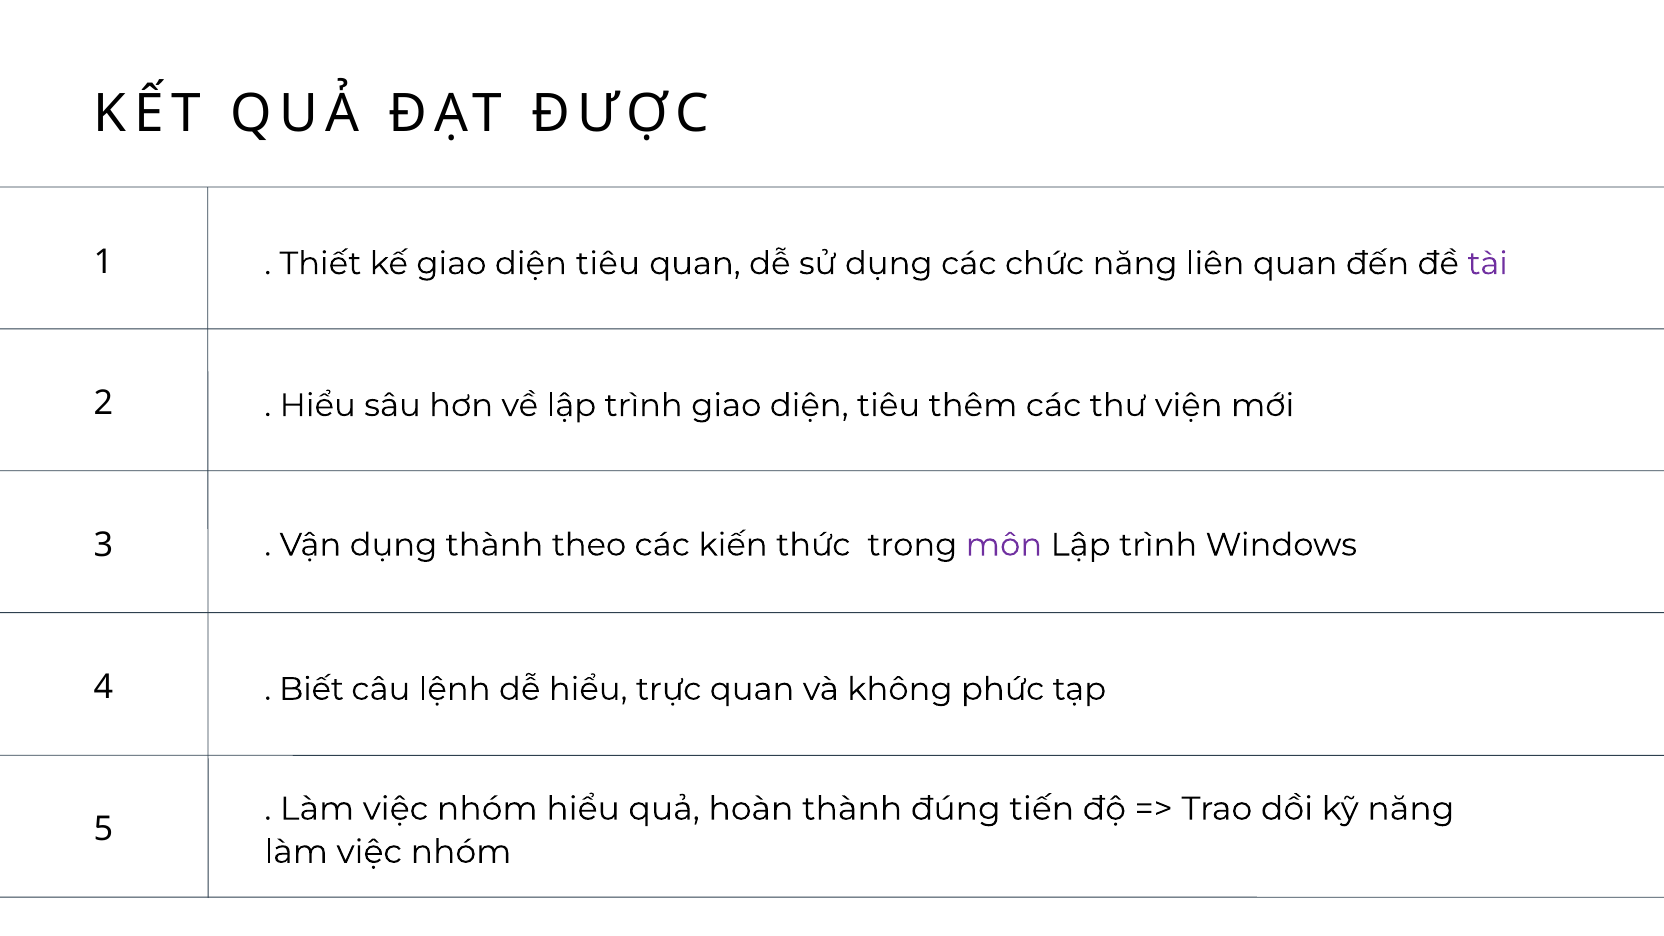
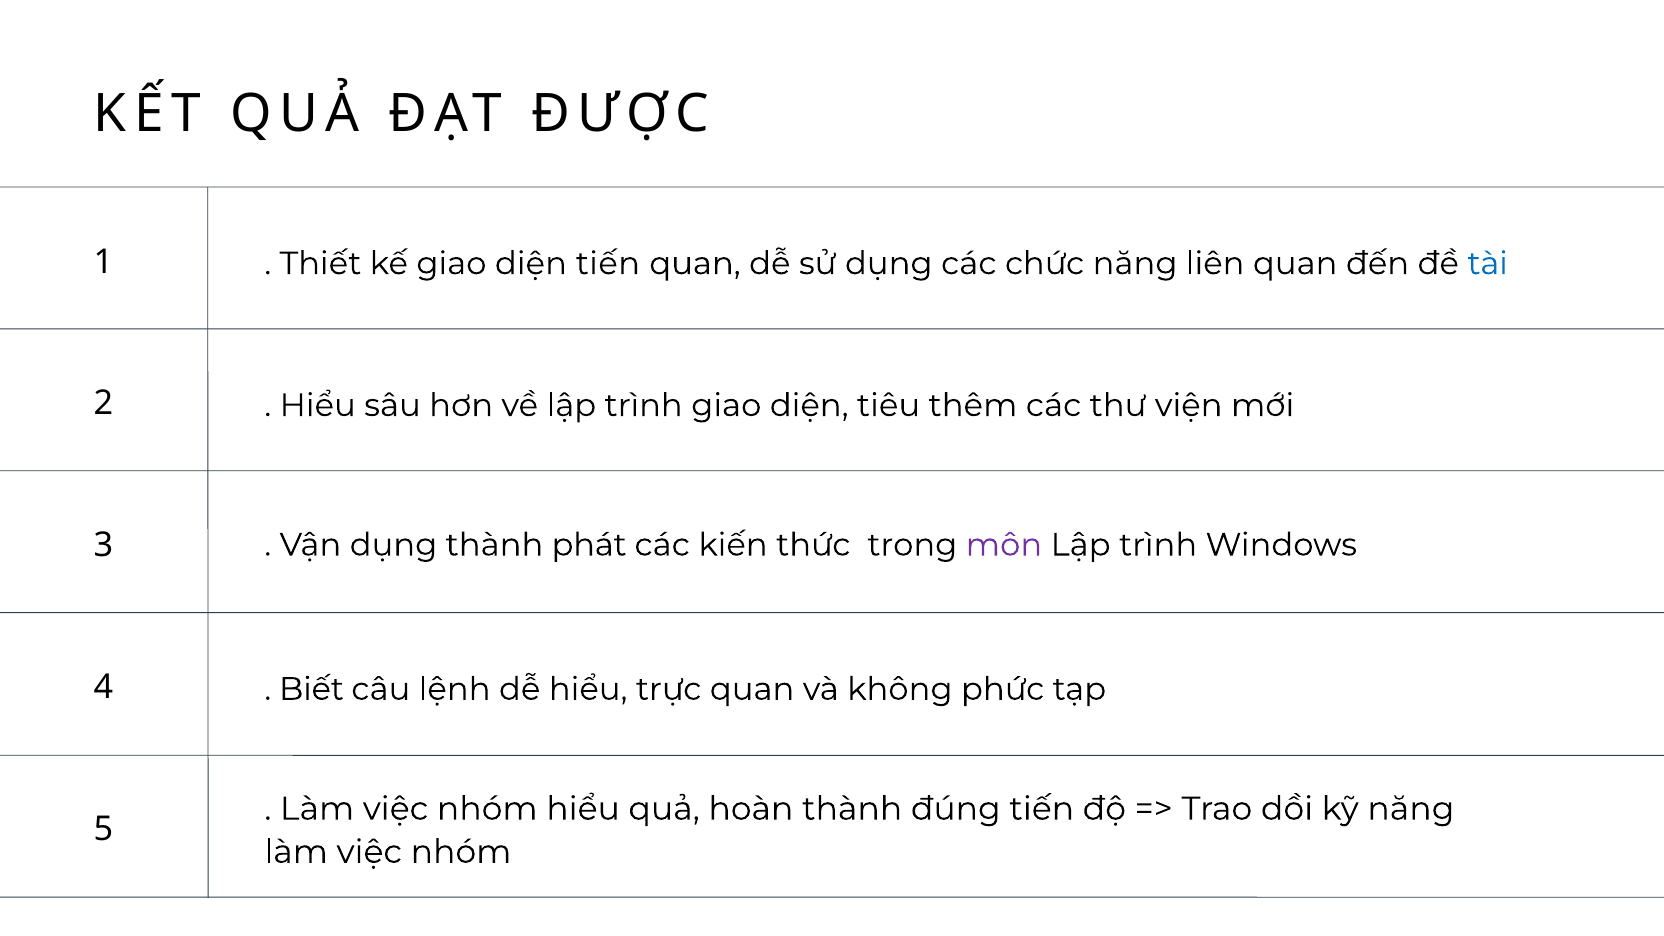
kế giao diện tiêu: tiêu -> tiến
tài colour: purple -> blue
theo: theo -> phát
